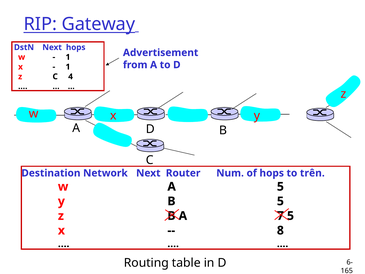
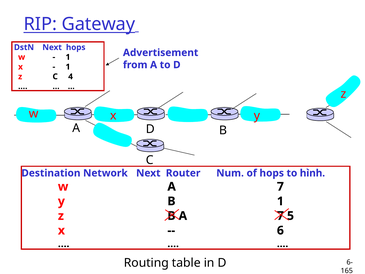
trên: trên -> hình
w A 5: 5 -> 7
B 5: 5 -> 1
8: 8 -> 6
